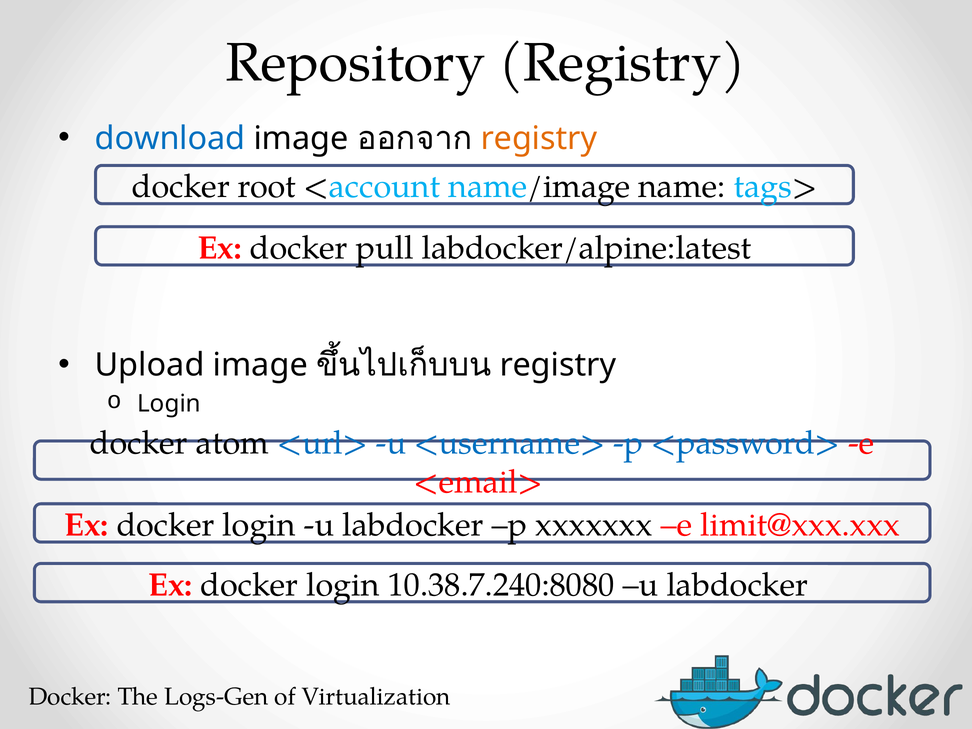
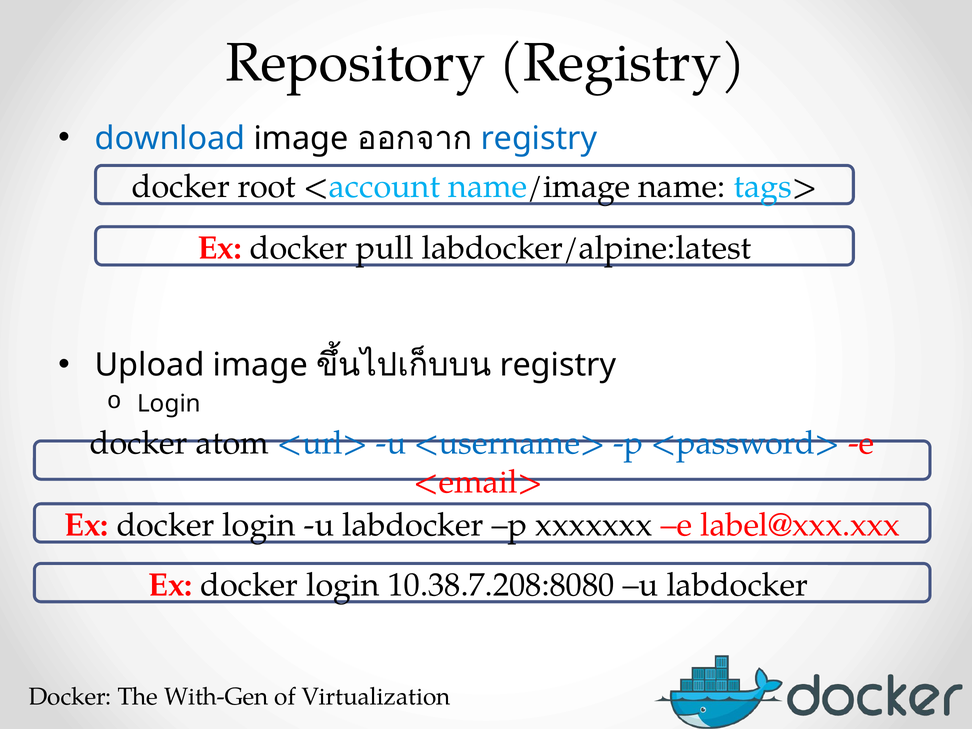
registry at (539, 138) colour: orange -> blue
limit@xxx.xxx: limit@xxx.xxx -> label@xxx.xxx
10.38.7.240:8080: 10.38.7.240:8080 -> 10.38.7.208:8080
Logs-Gen: Logs-Gen -> With-Gen
